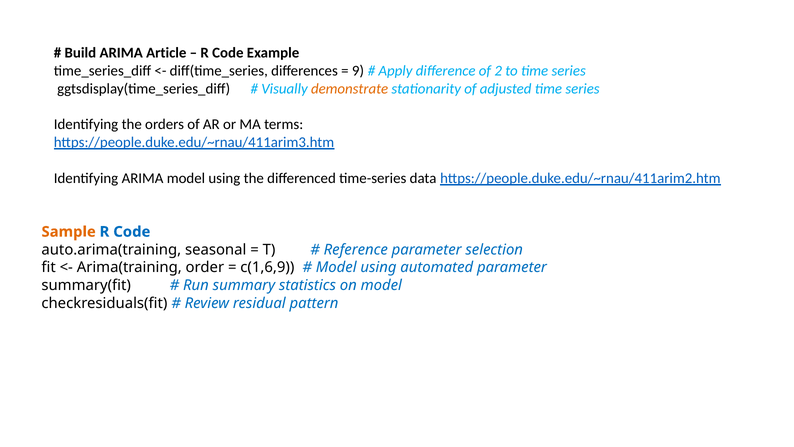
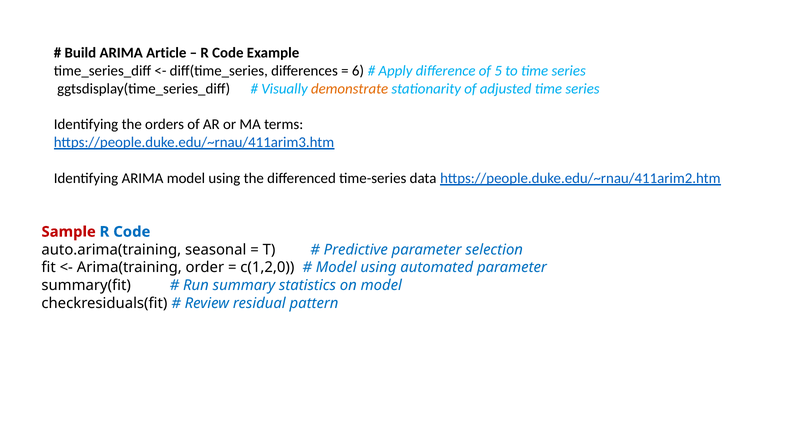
9: 9 -> 6
2: 2 -> 5
Sample colour: orange -> red
Reference: Reference -> Predictive
c(1,6,9: c(1,6,9 -> c(1,2,0
